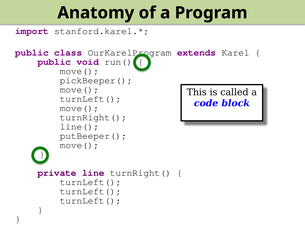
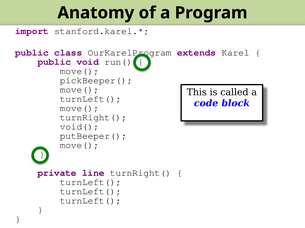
line(: line( -> void(
